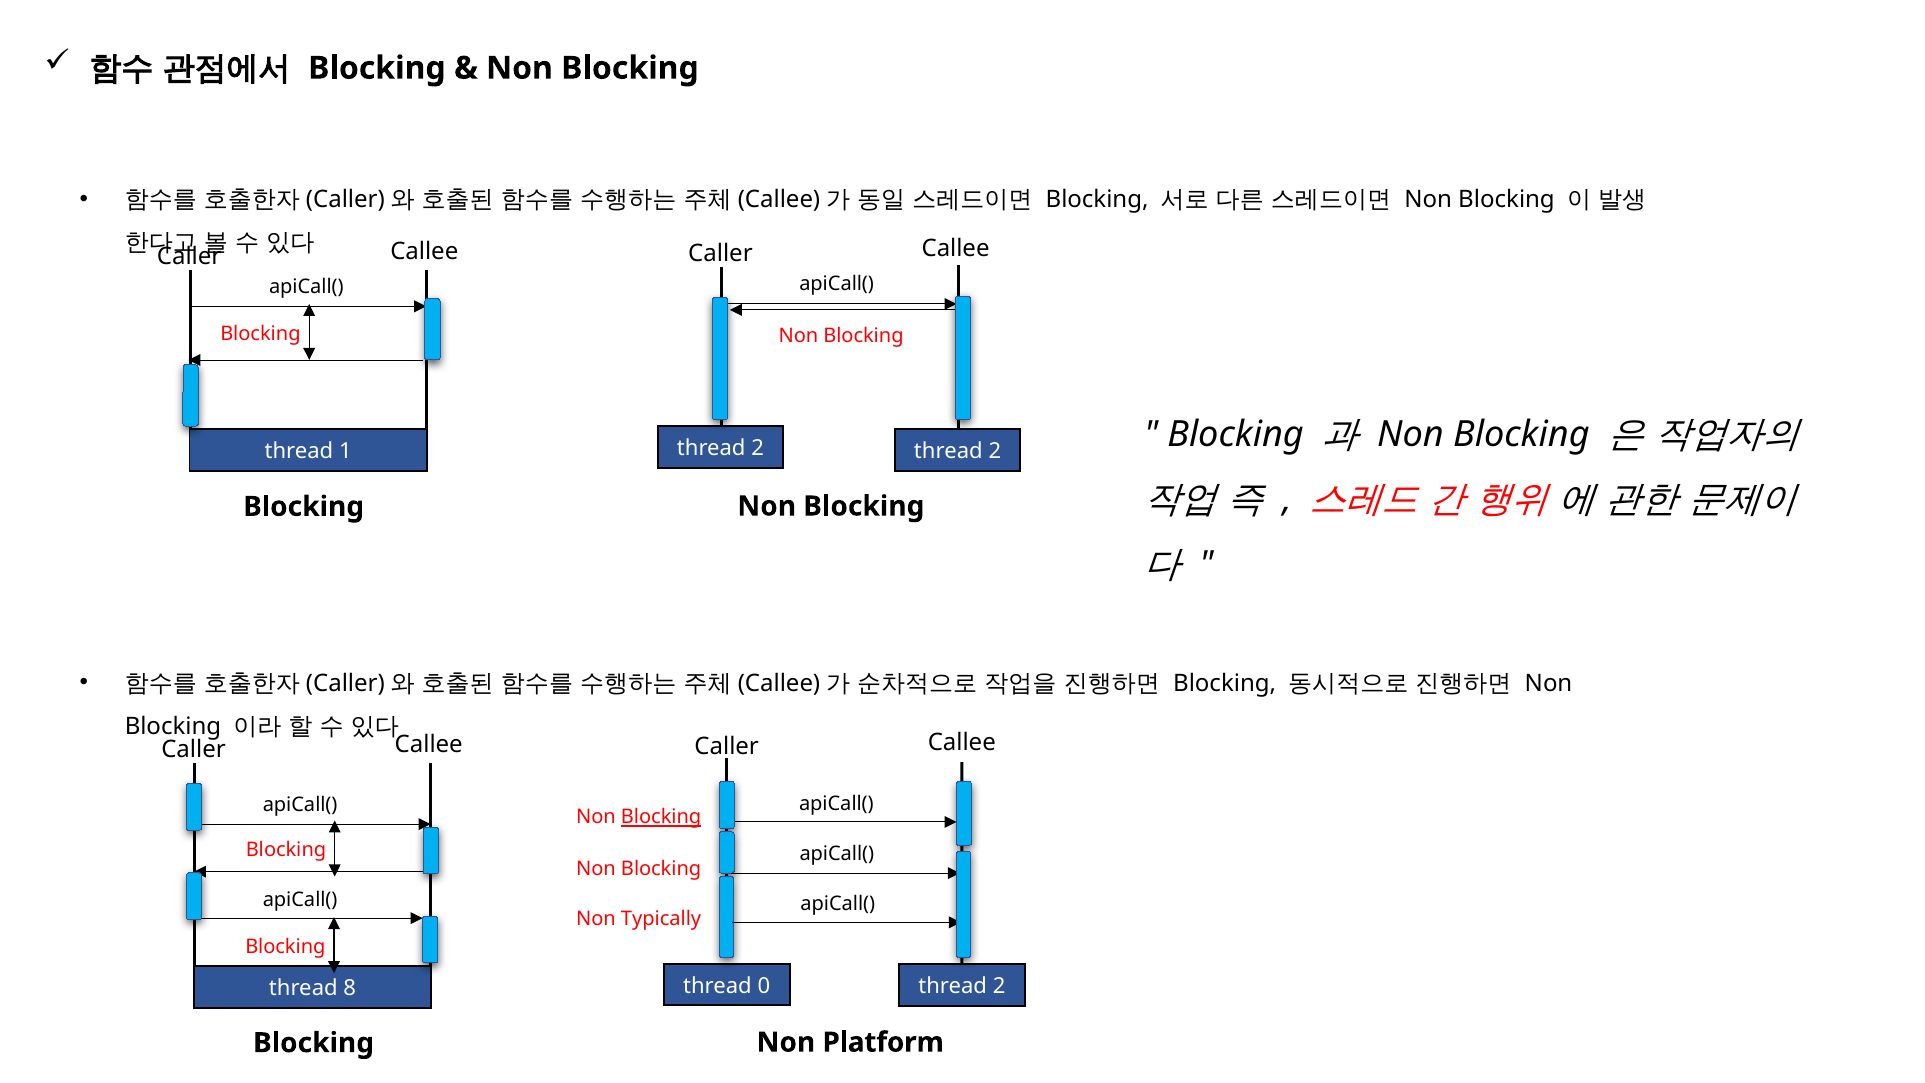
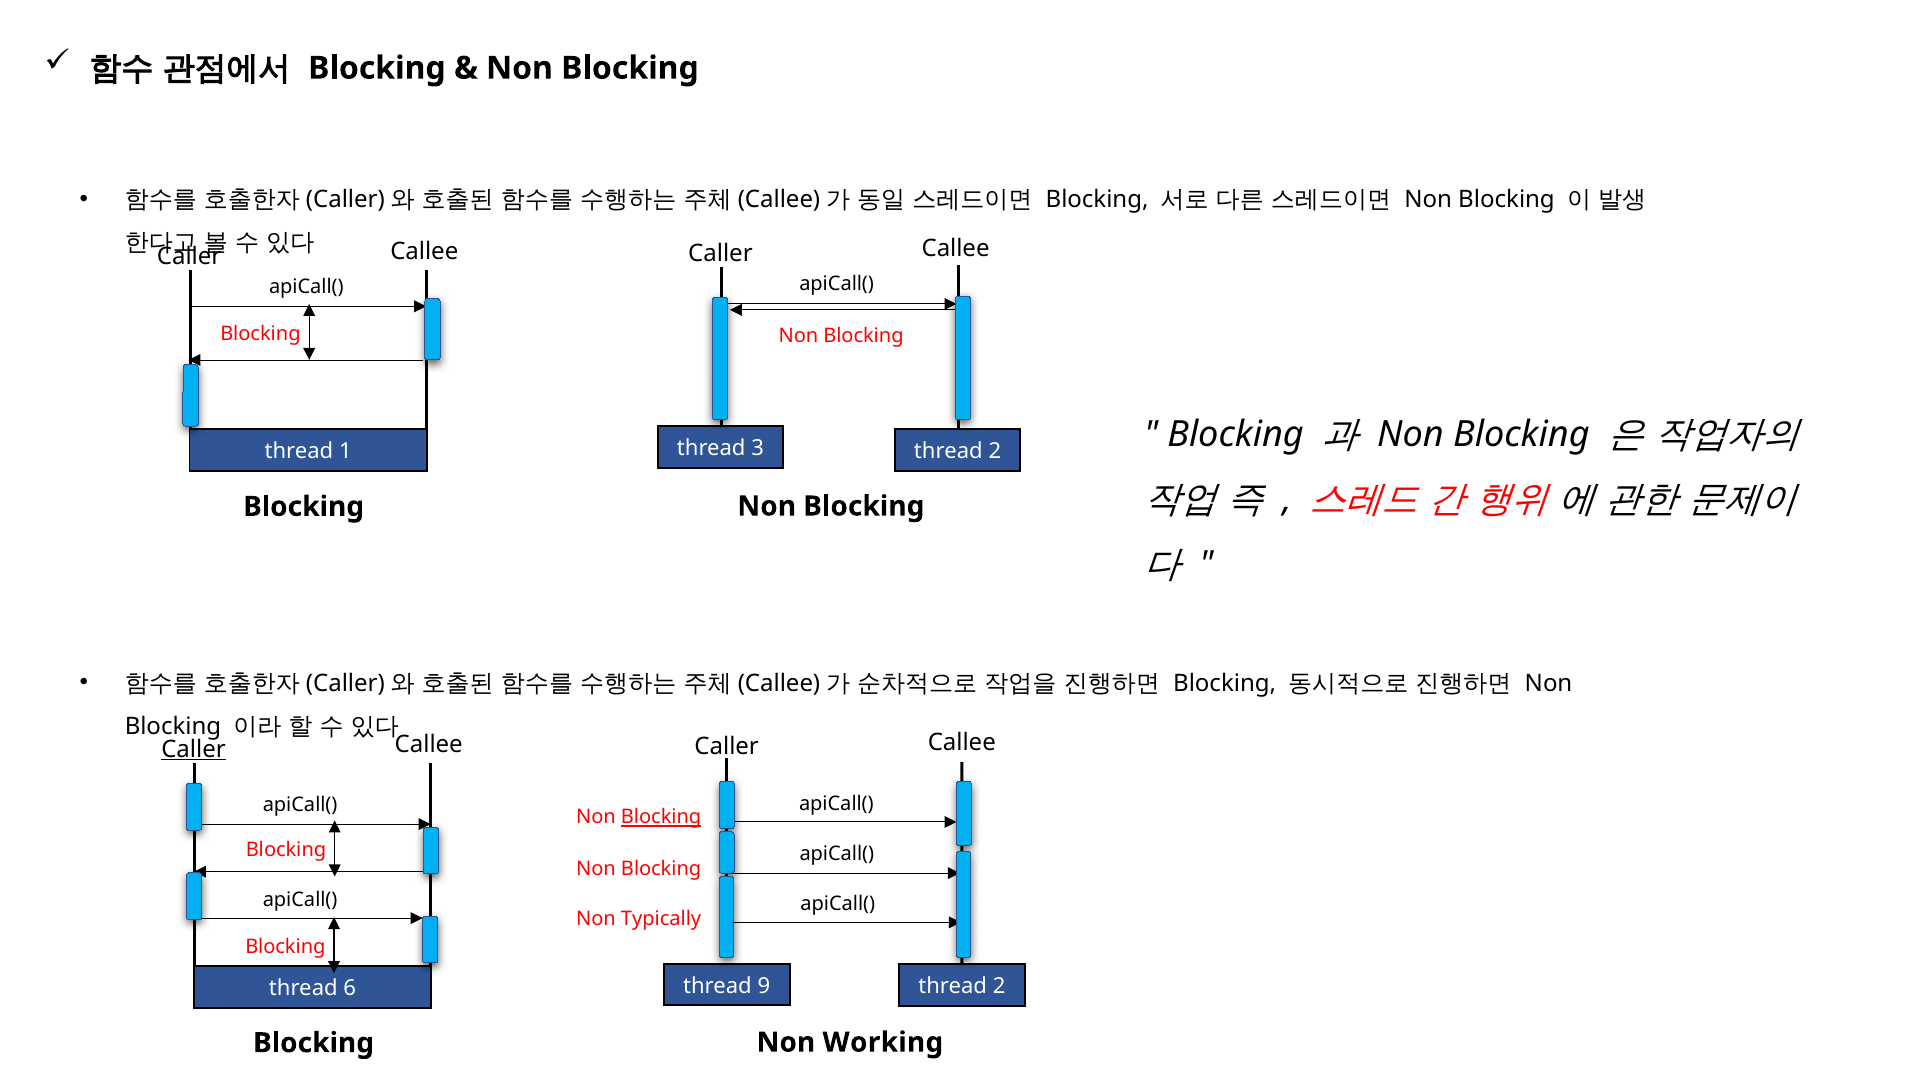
2 at (758, 449): 2 -> 3
Caller at (193, 749) underline: none -> present
0: 0 -> 9
8: 8 -> 6
Platform: Platform -> Working
